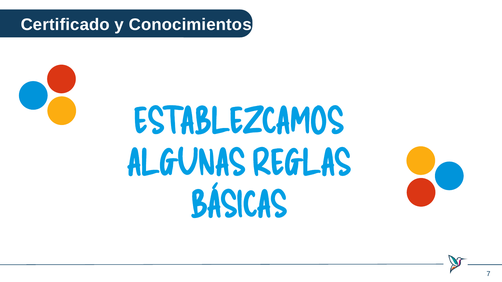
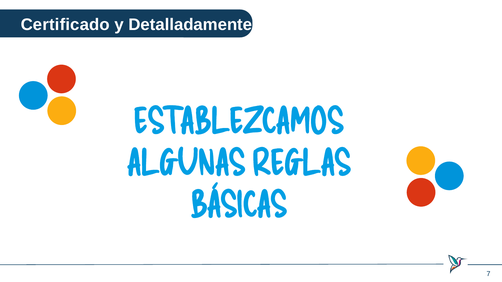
Conocimientos: Conocimientos -> Detalladamente
